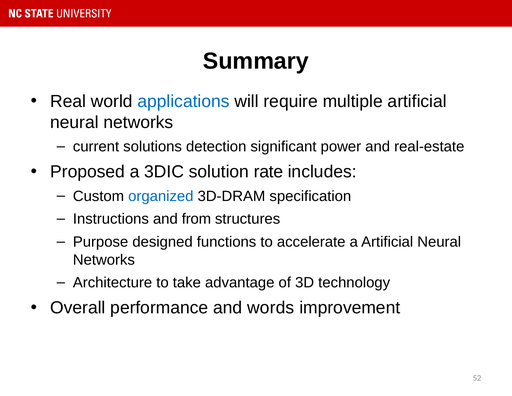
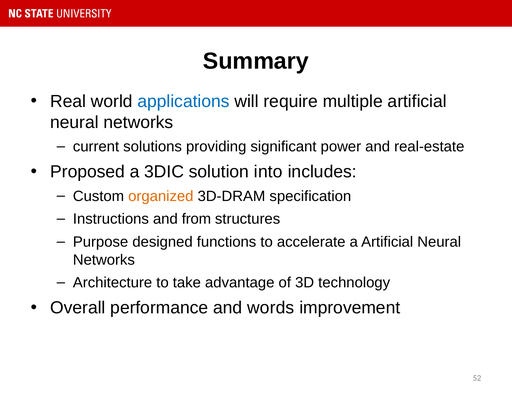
detection: detection -> providing
rate: rate -> into
organized colour: blue -> orange
